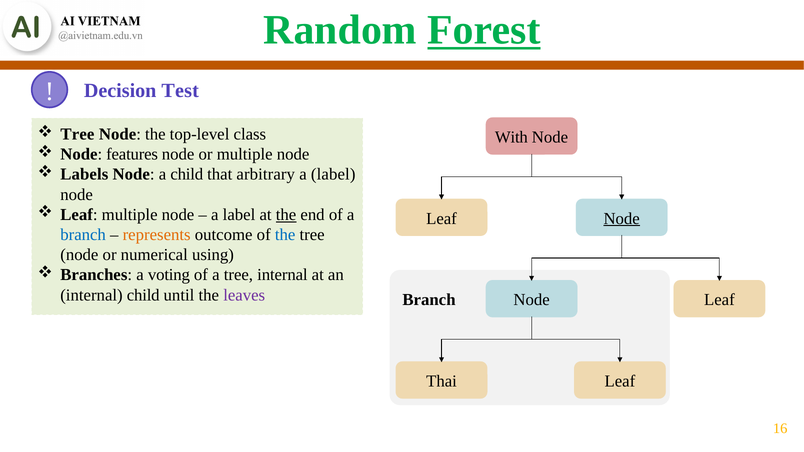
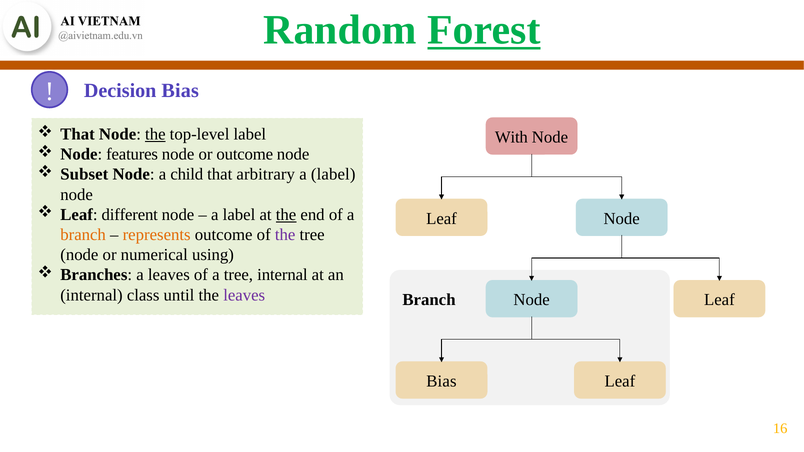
Decision Test: Test -> Bias
Tree at (77, 134): Tree -> That
the at (155, 134) underline: none -> present
top-level class: class -> label
or multiple: multiple -> outcome
Labels: Labels -> Subset
Leaf multiple: multiple -> different
Node at (622, 219) underline: present -> none
branch at (83, 235) colour: blue -> orange
the at (285, 235) colour: blue -> purple
a voting: voting -> leaves
internal child: child -> class
Thai at (441, 381): Thai -> Bias
